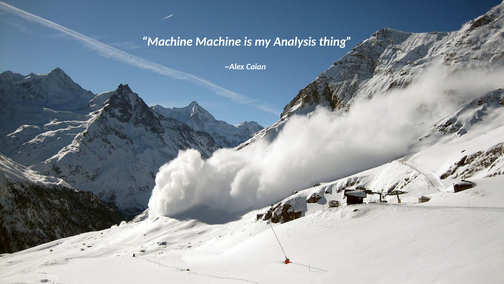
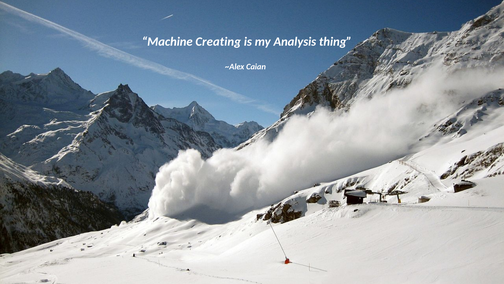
Machine Machine: Machine -> Creating
